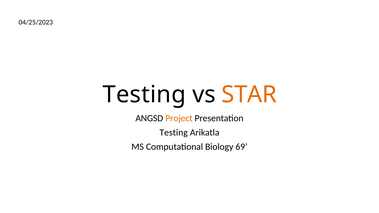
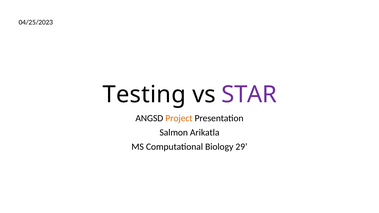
STAR colour: orange -> purple
Testing at (174, 133): Testing -> Salmon
69: 69 -> 29
